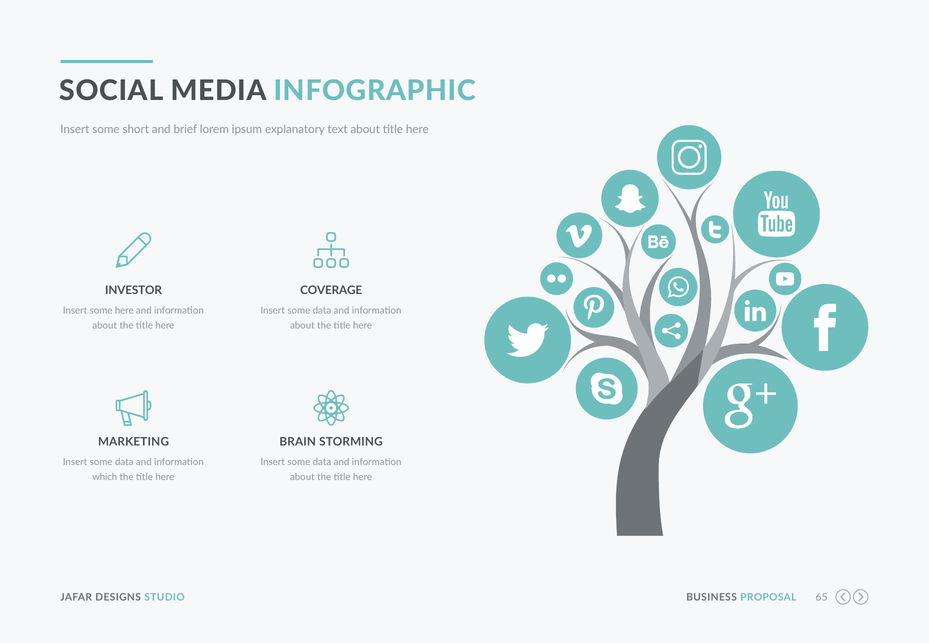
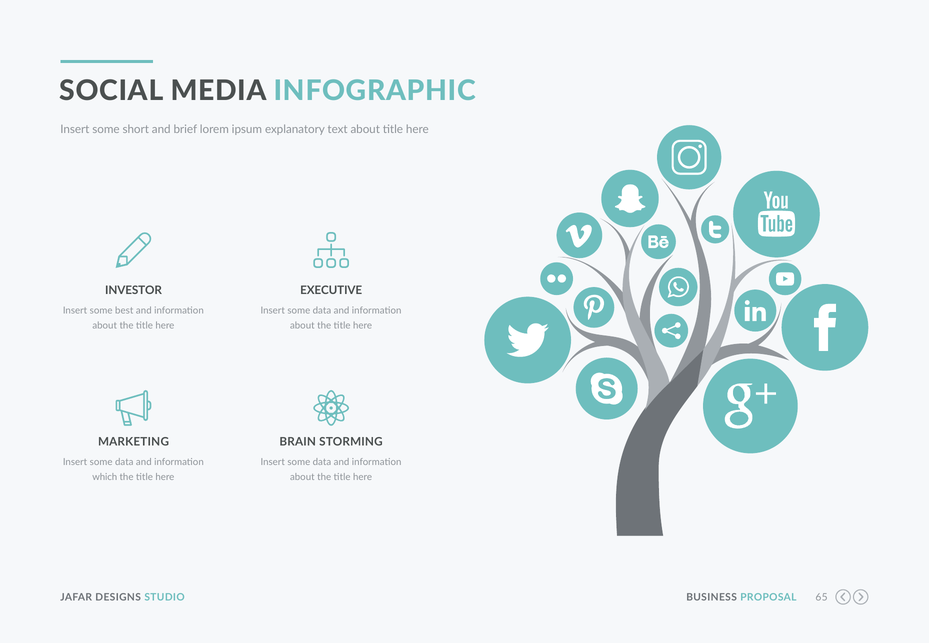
COVERAGE: COVERAGE -> EXECUTIVE
some here: here -> best
